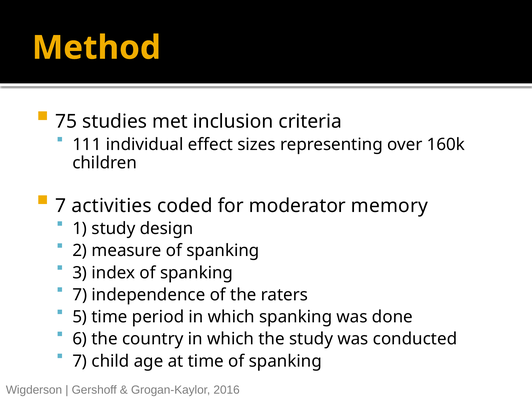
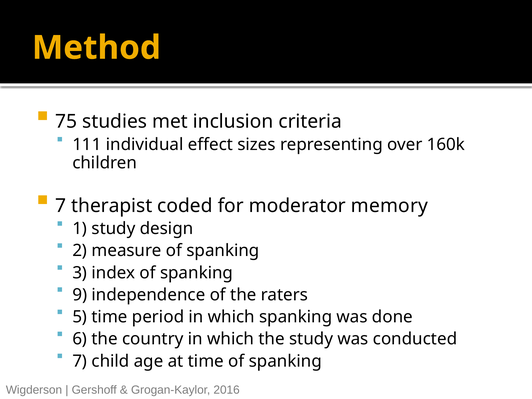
activities: activities -> therapist
7 at (80, 295): 7 -> 9
